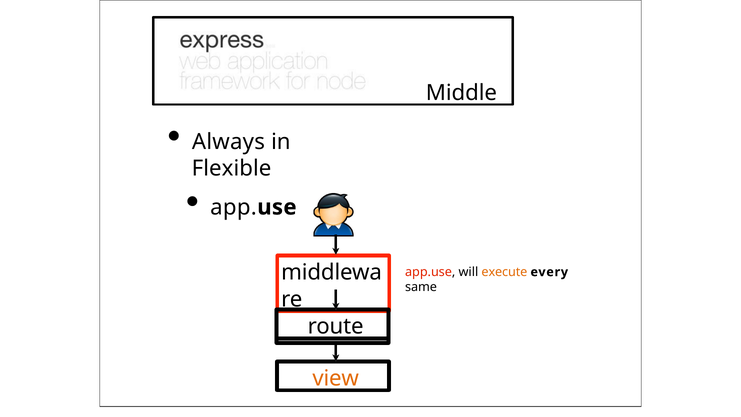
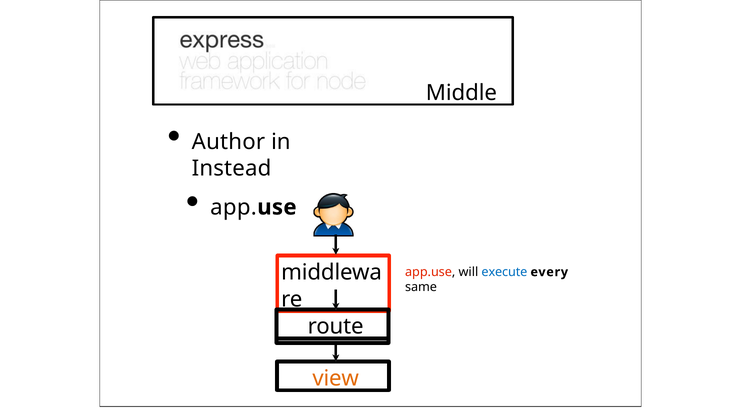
Always: Always -> Author
Flexible: Flexible -> Instead
execute colour: orange -> blue
